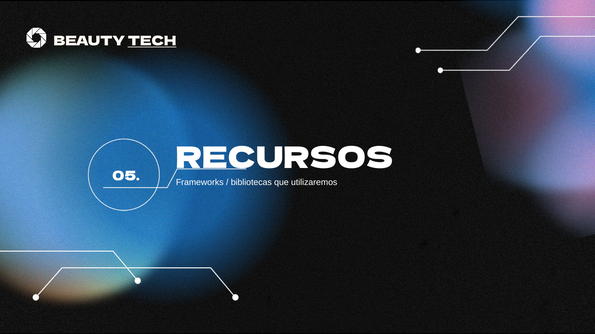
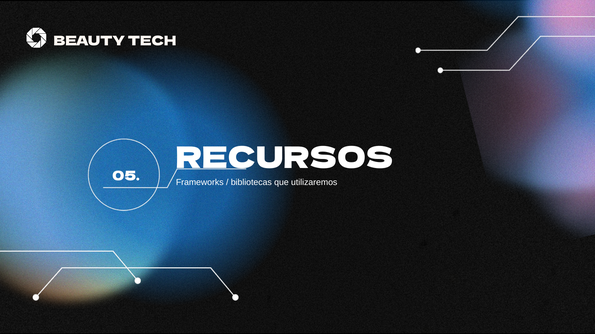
TECH underline: present -> none
